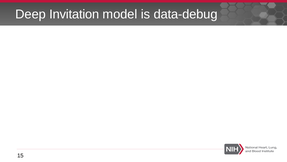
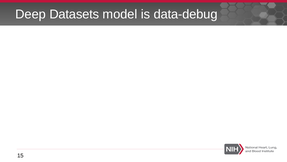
Invitation: Invitation -> Datasets
